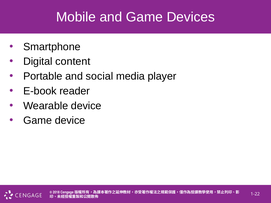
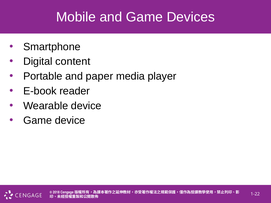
social: social -> paper
